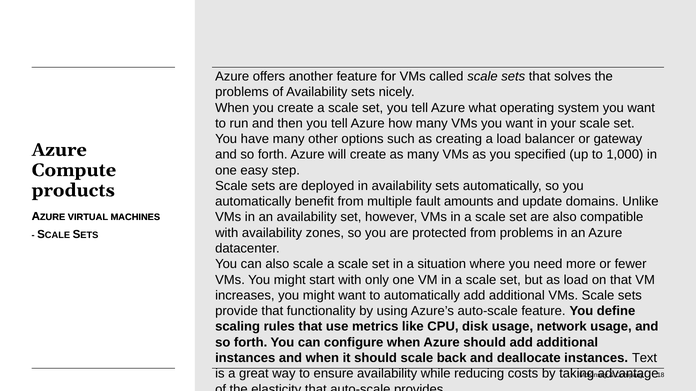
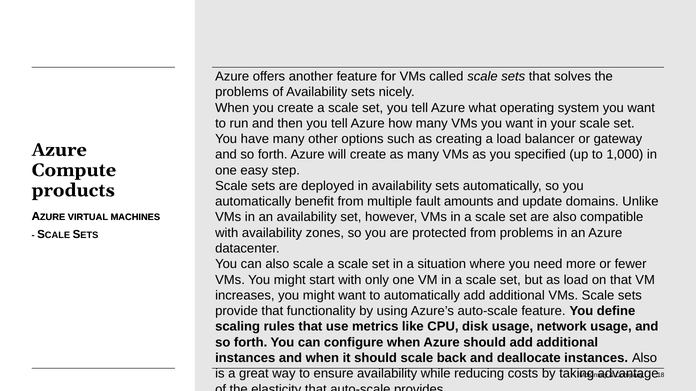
instances Text: Text -> Also
